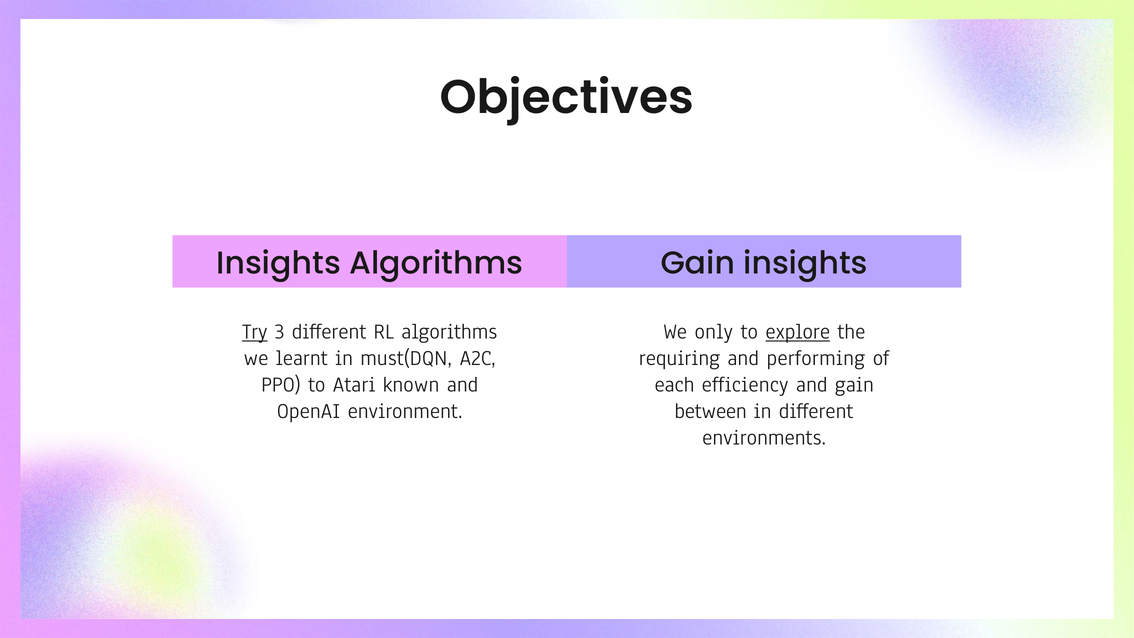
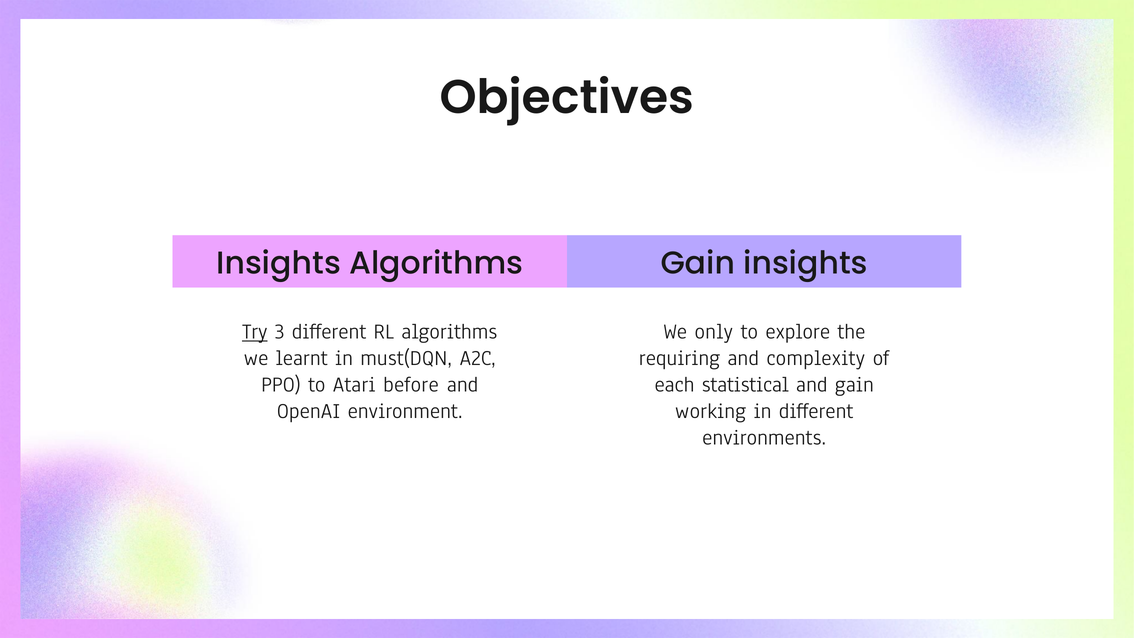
explore underline: present -> none
performing: performing -> complexity
known: known -> before
efficiency: efficiency -> statistical
between: between -> working
